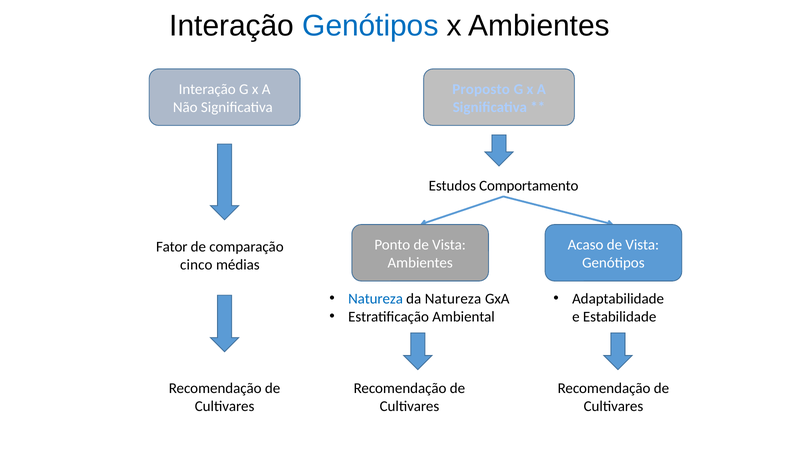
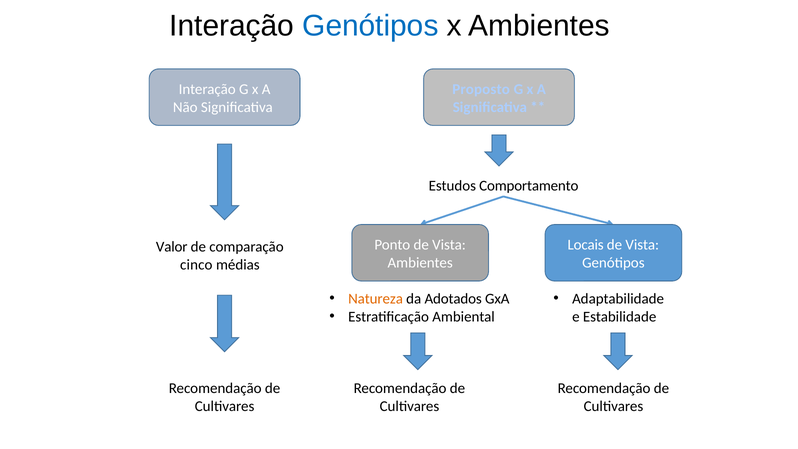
Acaso: Acaso -> Locais
Fator: Fator -> Valor
Natureza at (376, 299) colour: blue -> orange
da Natureza: Natureza -> Adotados
